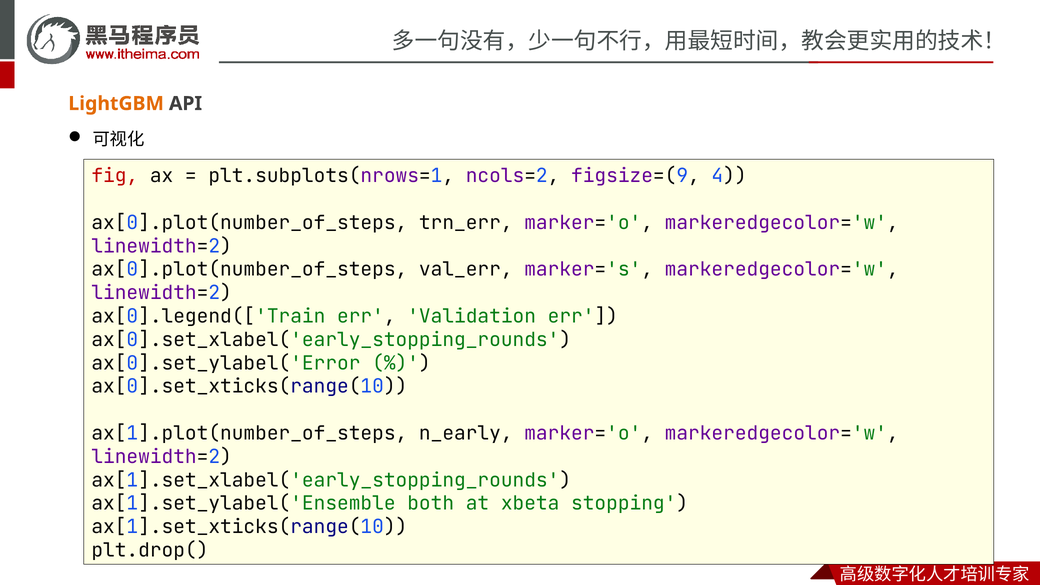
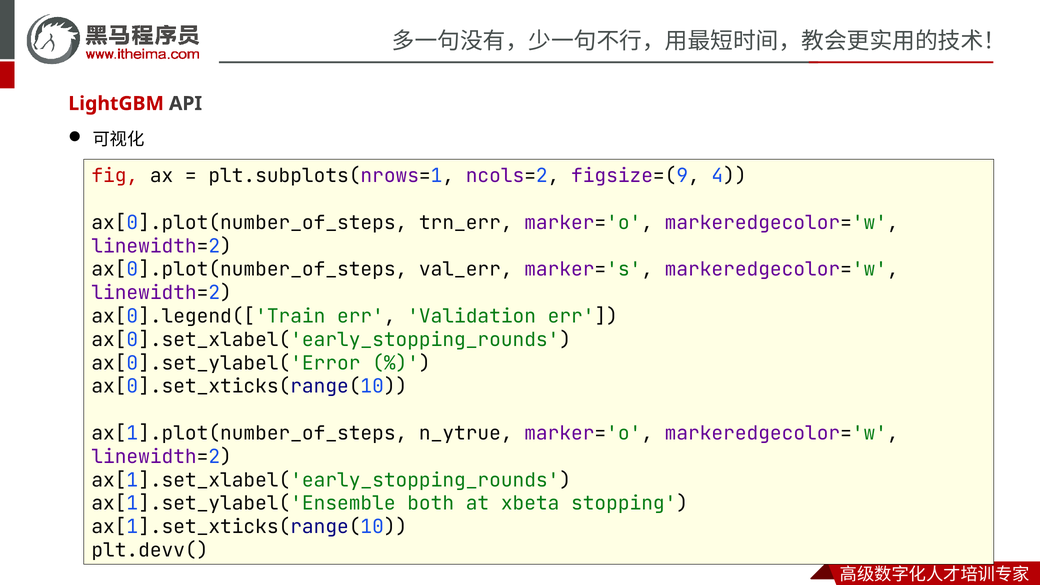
LightGBM colour: orange -> red
n_early: n_early -> n_ytrue
plt.drop(: plt.drop( -> plt.devv(
